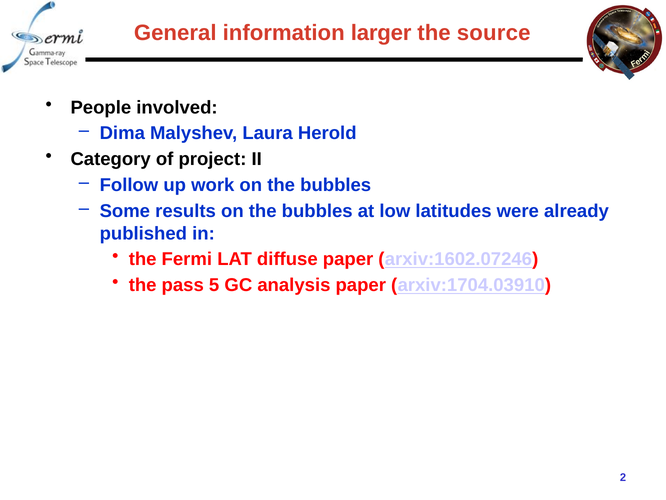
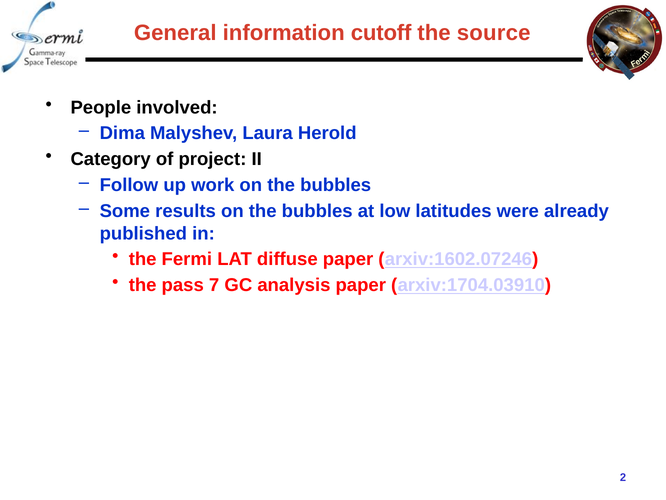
larger: larger -> cutoff
5: 5 -> 7
